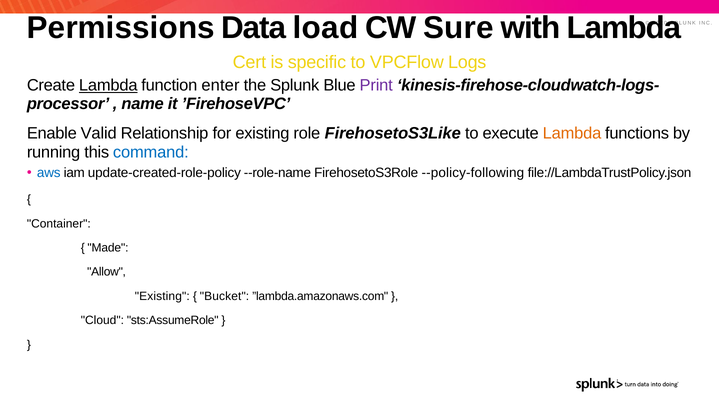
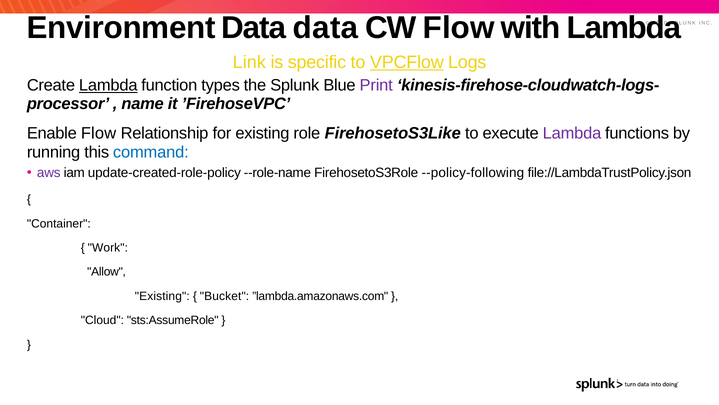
Permissions: Permissions -> Environment
Data load: load -> data
CW Sure: Sure -> Flow
Cert: Cert -> Link
VPCFlow underline: none -> present
enter: enter -> types
Enable Valid: Valid -> Flow
Lambda at (572, 133) colour: orange -> purple
aws colour: blue -> purple
Made: Made -> Work
